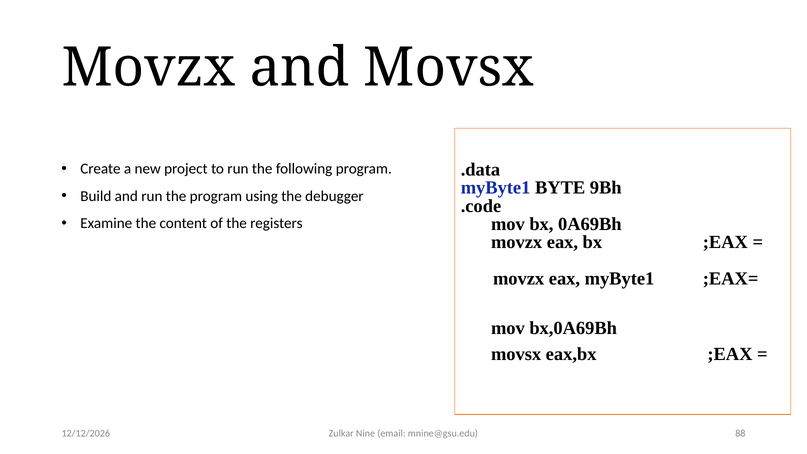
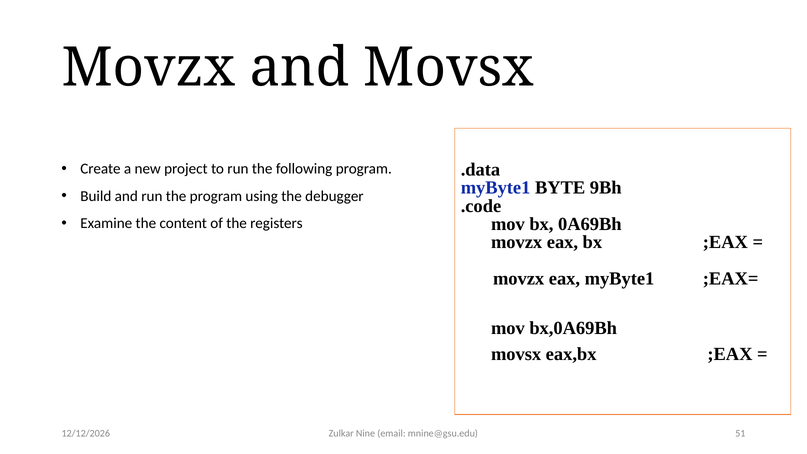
88: 88 -> 51
